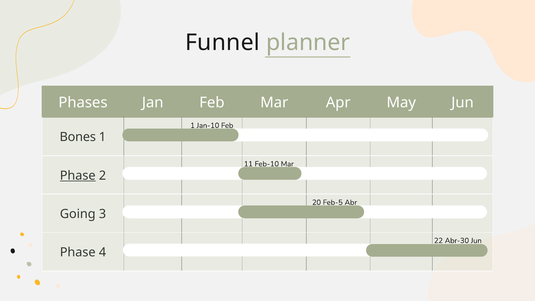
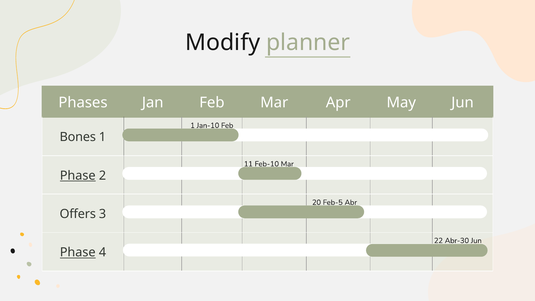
Funnel: Funnel -> Modify
Going: Going -> Offers
Phase at (78, 252) underline: none -> present
